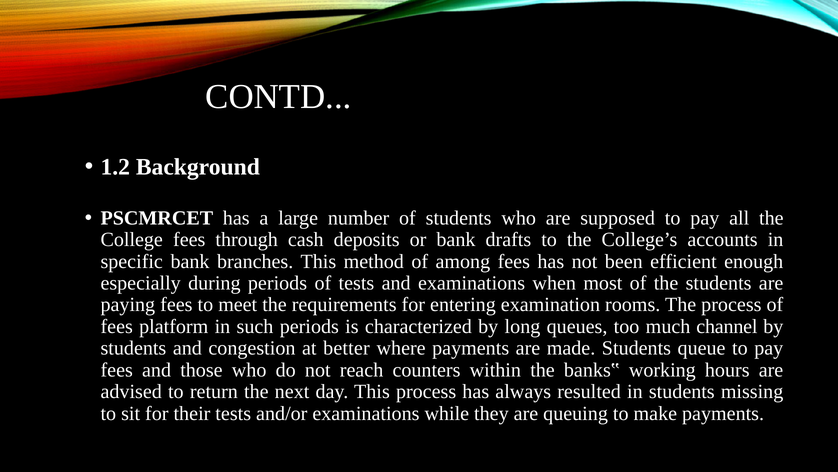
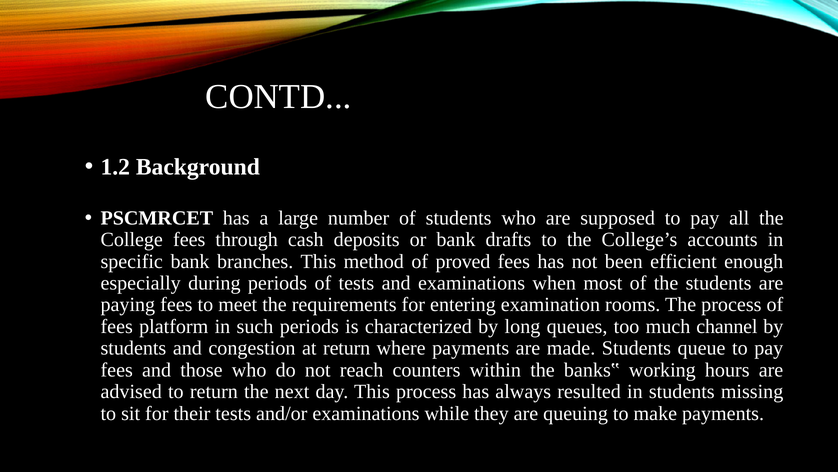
among: among -> proved
at better: better -> return
